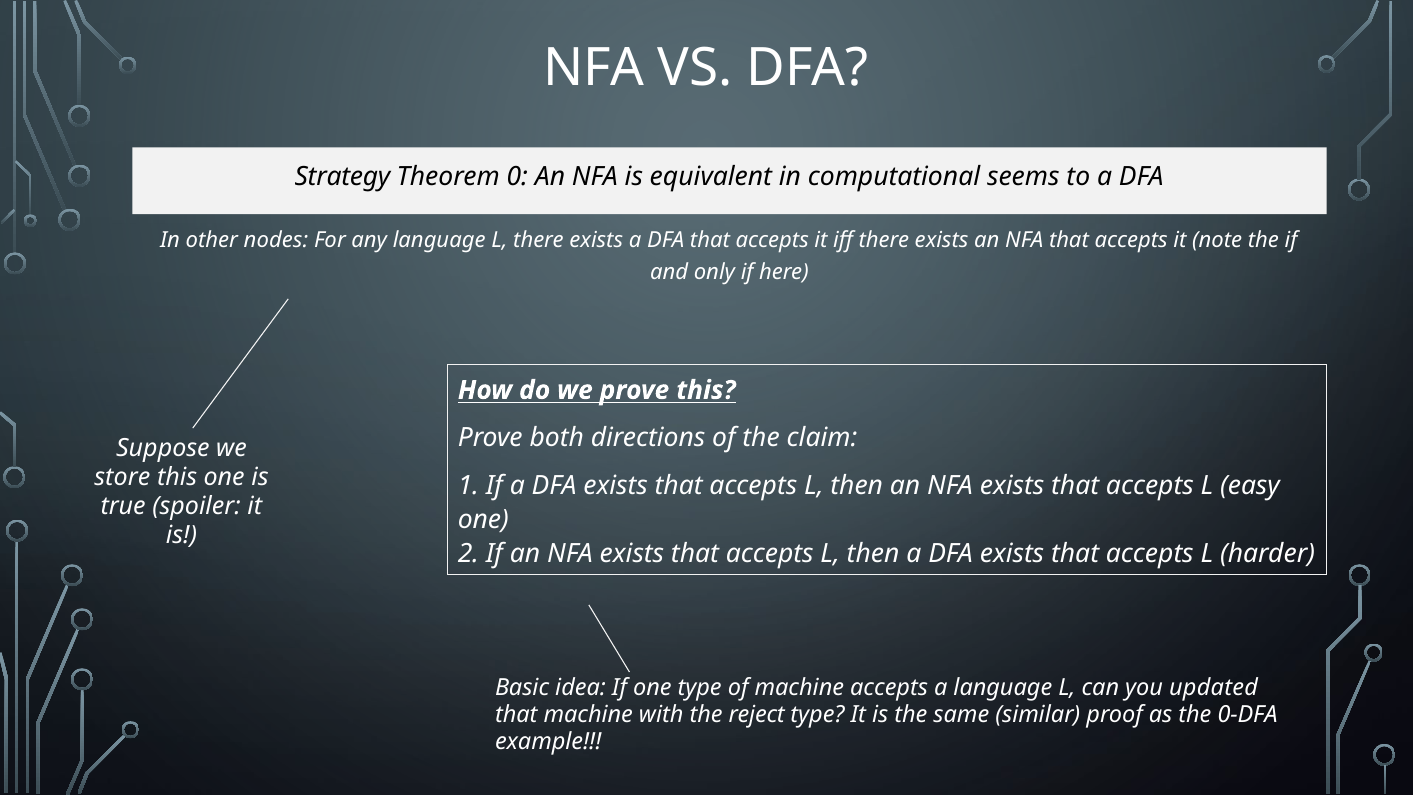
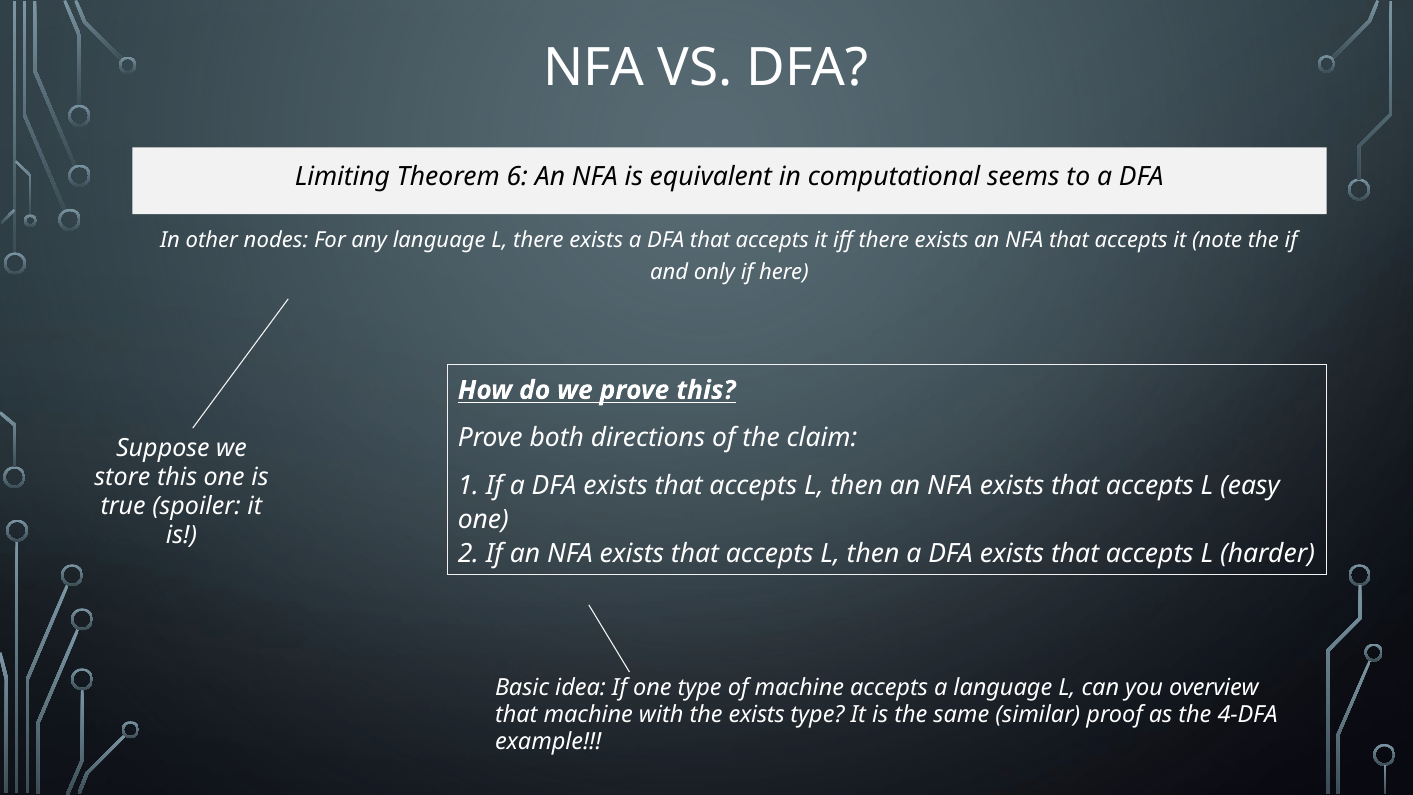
Strategy: Strategy -> Limiting
0: 0 -> 6
updated: updated -> overview
the reject: reject -> exists
0-DFA: 0-DFA -> 4-DFA
